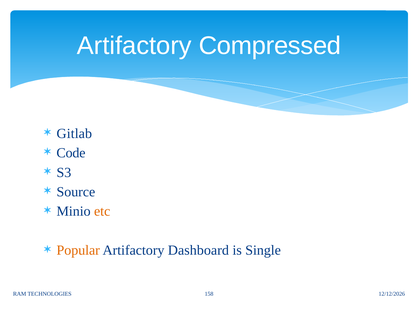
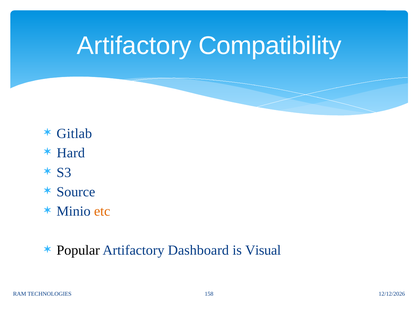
Compressed: Compressed -> Compatibility
Code: Code -> Hard
Popular colour: orange -> black
Single: Single -> Visual
